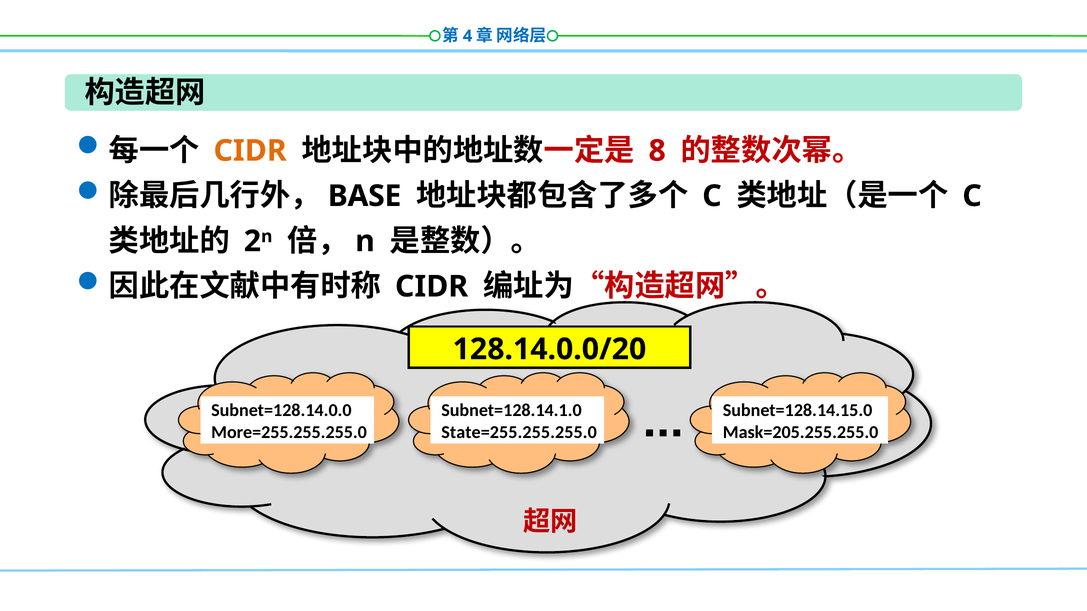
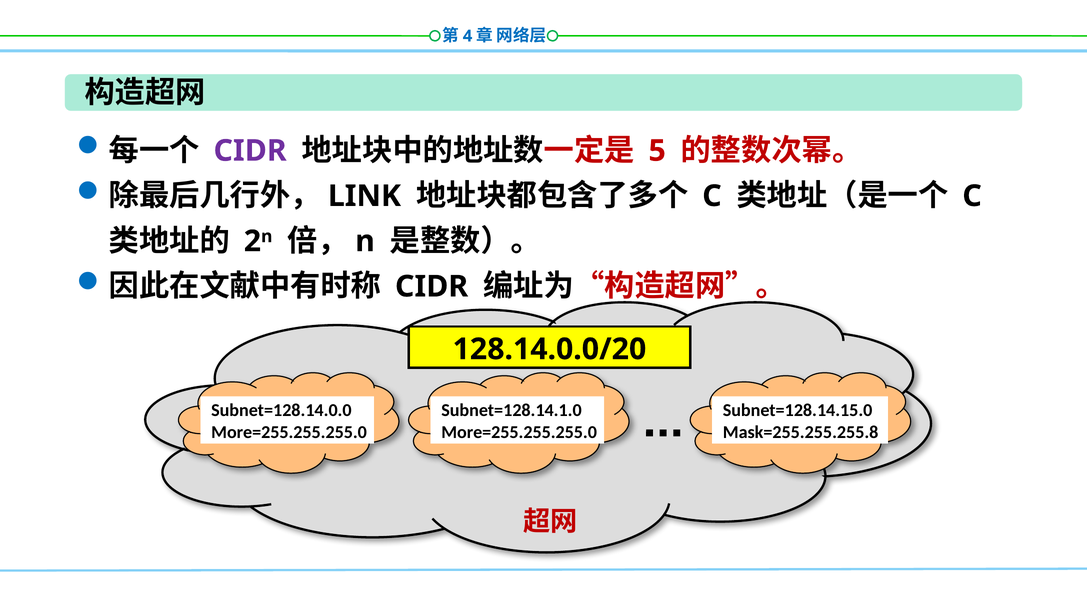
CIDR at (250, 151) colour: orange -> purple
8: 8 -> 5
BASE: BASE -> LINK
State=255.255.255.0 at (519, 432): State=255.255.255.0 -> More=255.255.255.0
Mask=205.255.255.0: Mask=205.255.255.0 -> Mask=255.255.255.8
